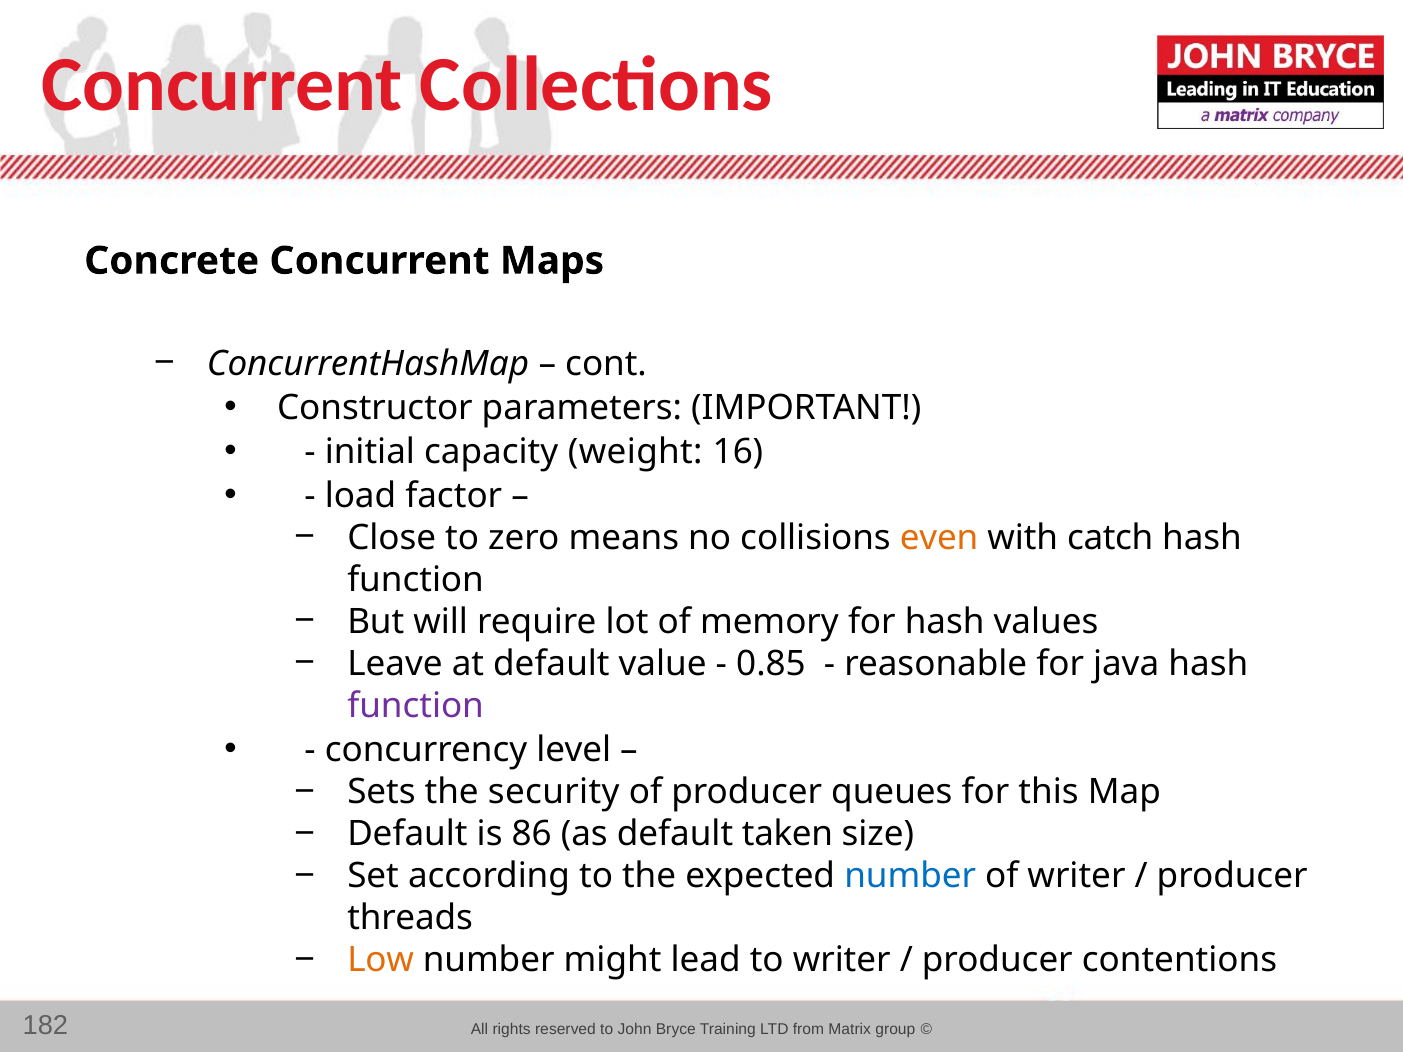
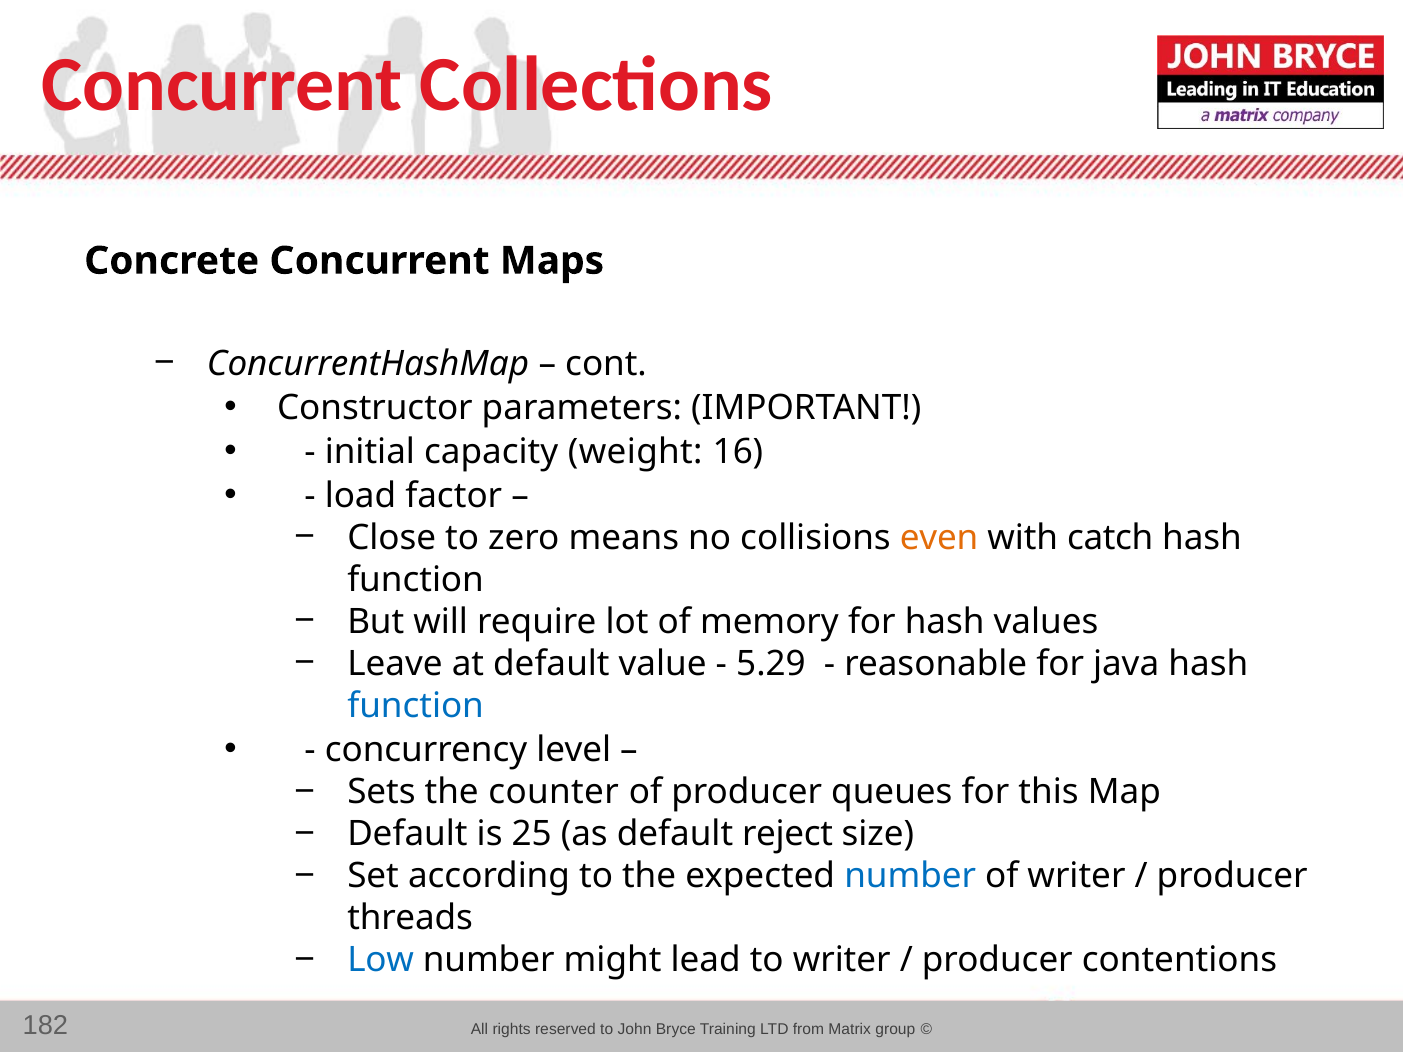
0.85: 0.85 -> 5.29
function at (416, 706) colour: purple -> blue
security: security -> counter
86: 86 -> 25
taken: taken -> reject
Low colour: orange -> blue
